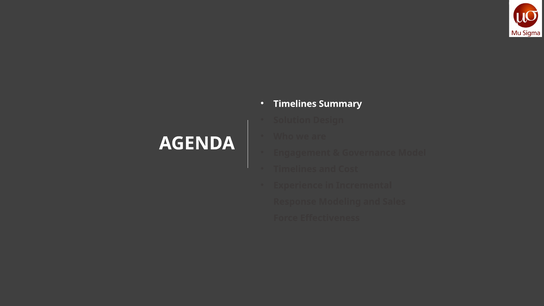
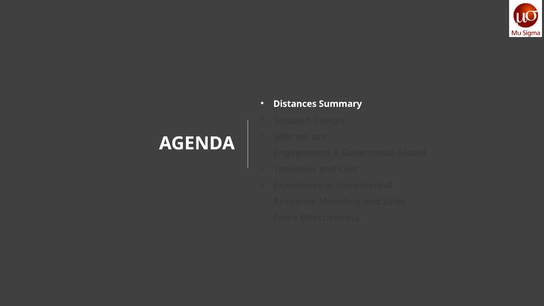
Timelines at (295, 104): Timelines -> Distances
